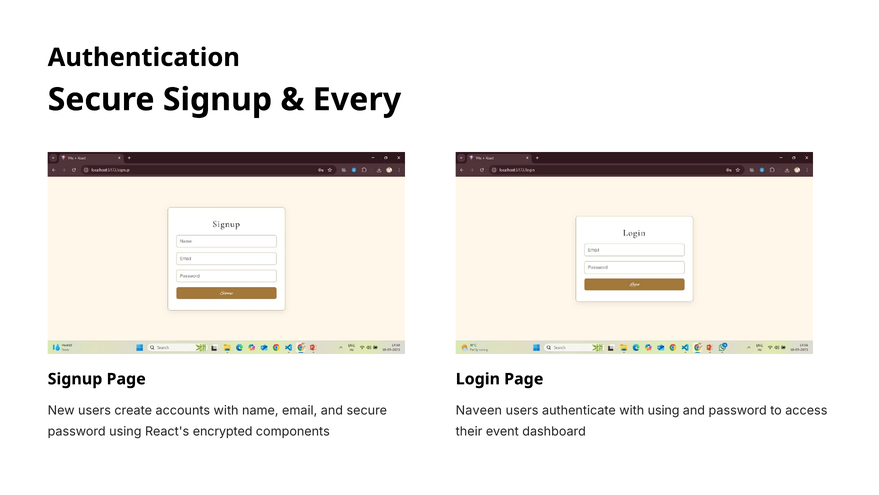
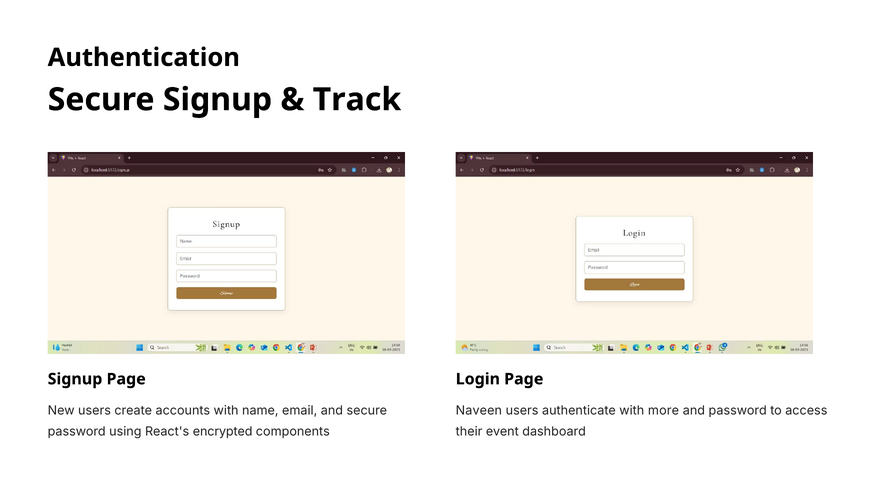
Every: Every -> Track
with using: using -> more
